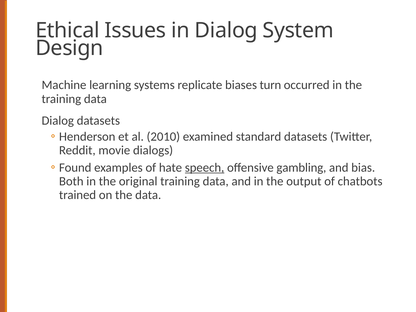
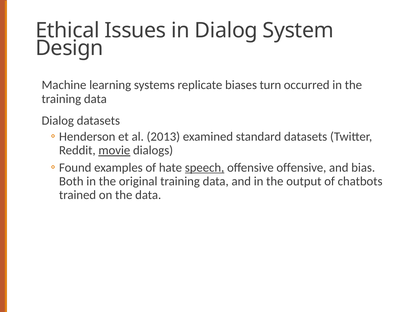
2010: 2010 -> 2013
movie underline: none -> present
offensive gambling: gambling -> offensive
